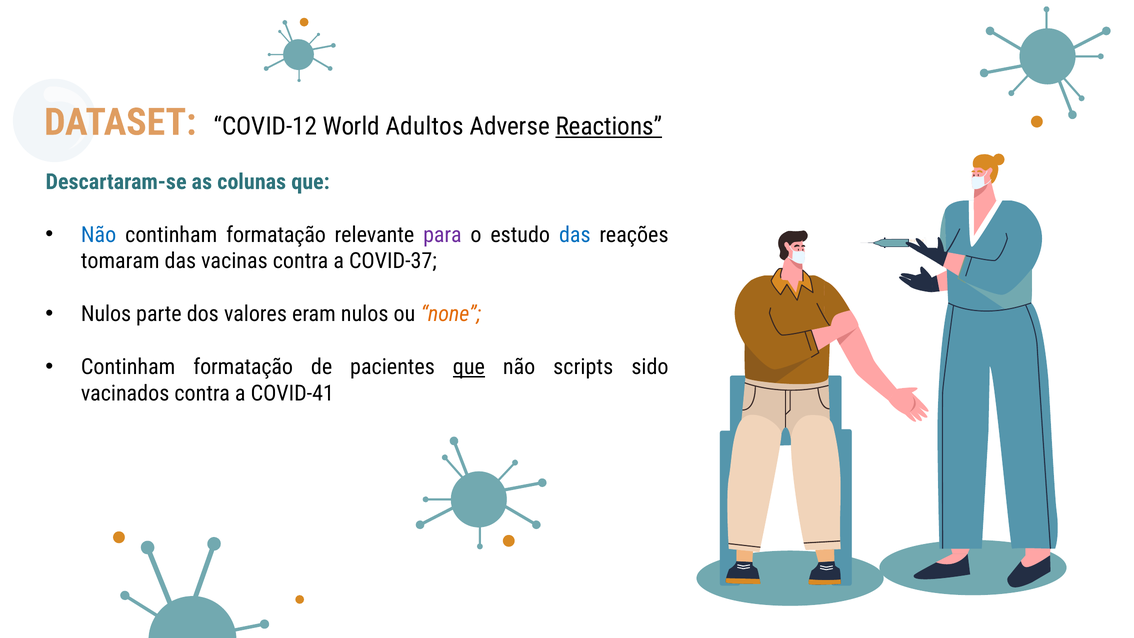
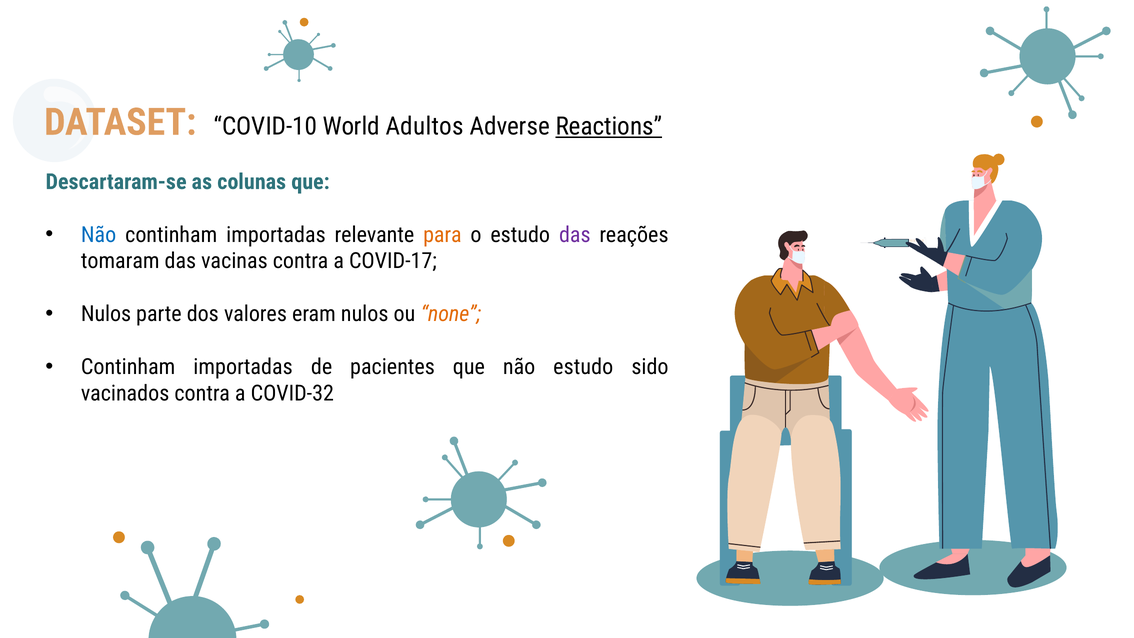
COVID-12: COVID-12 -> COVID-10
formatação at (276, 235): formatação -> importadas
para colour: purple -> orange
das at (575, 235) colour: blue -> purple
COVID-37: COVID-37 -> COVID-17
formatação at (243, 367): formatação -> importadas
que at (469, 367) underline: present -> none
não scripts: scripts -> estudo
COVID-41: COVID-41 -> COVID-32
